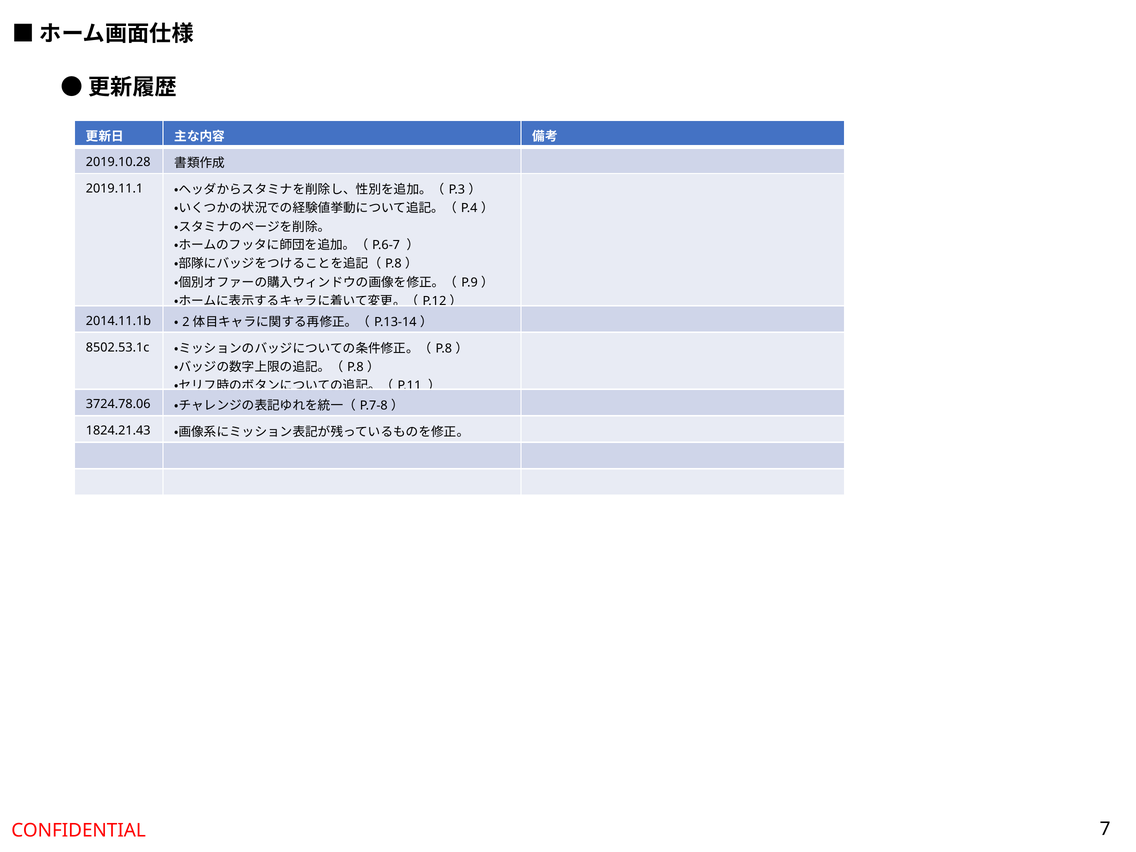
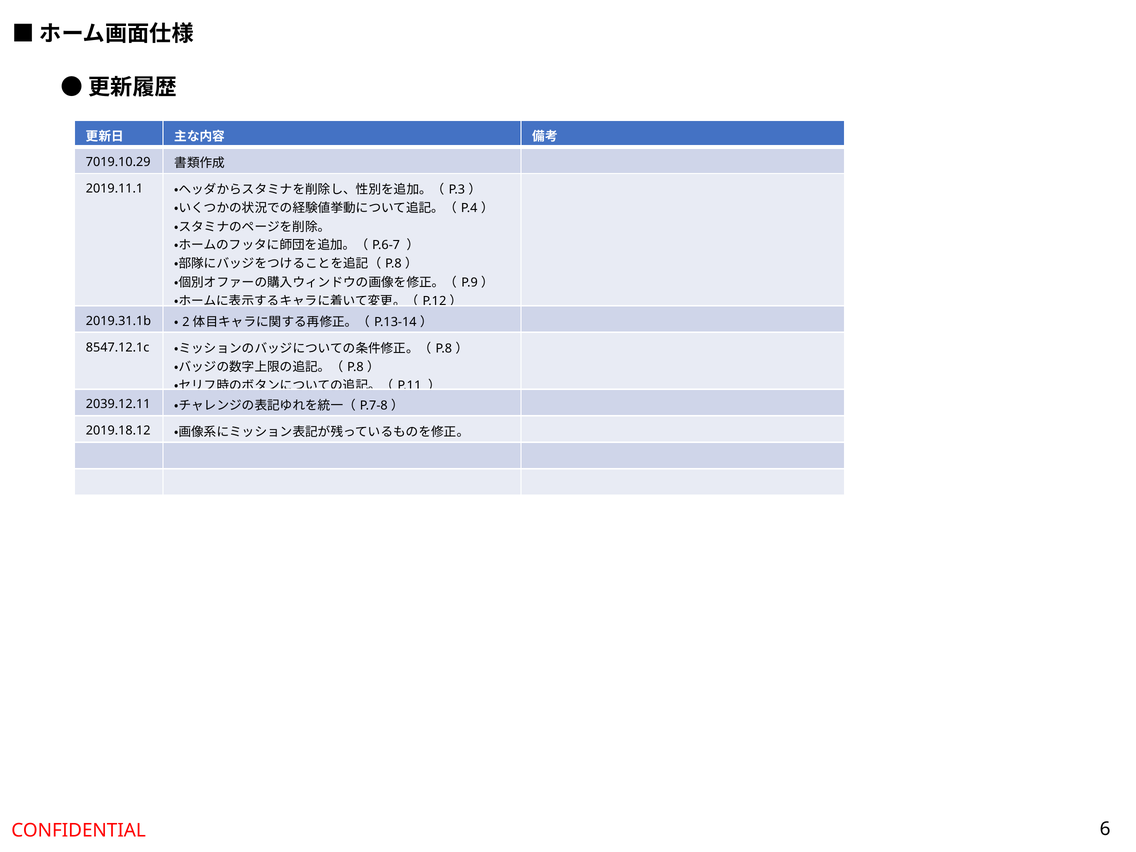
2019.10.28: 2019.10.28 -> 7019.10.29
2014.11.1b: 2014.11.1b -> 2019.31.1b
8502.53.1c: 8502.53.1c -> 8547.12.1c
3724.78.06: 3724.78.06 -> 2039.12.11
1824.21.43: 1824.21.43 -> 2019.18.12
7: 7 -> 6
